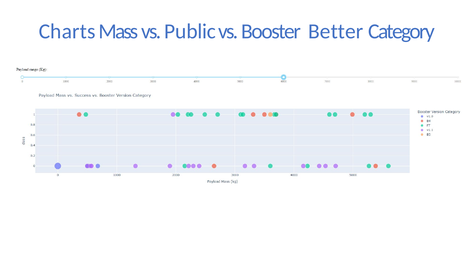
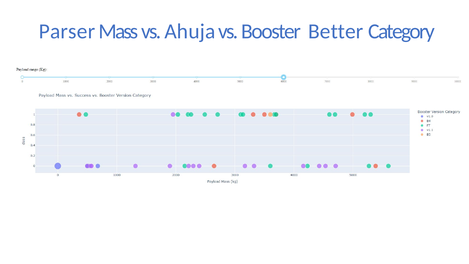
Charts: Charts -> Parser
Public: Public -> Ahuja
